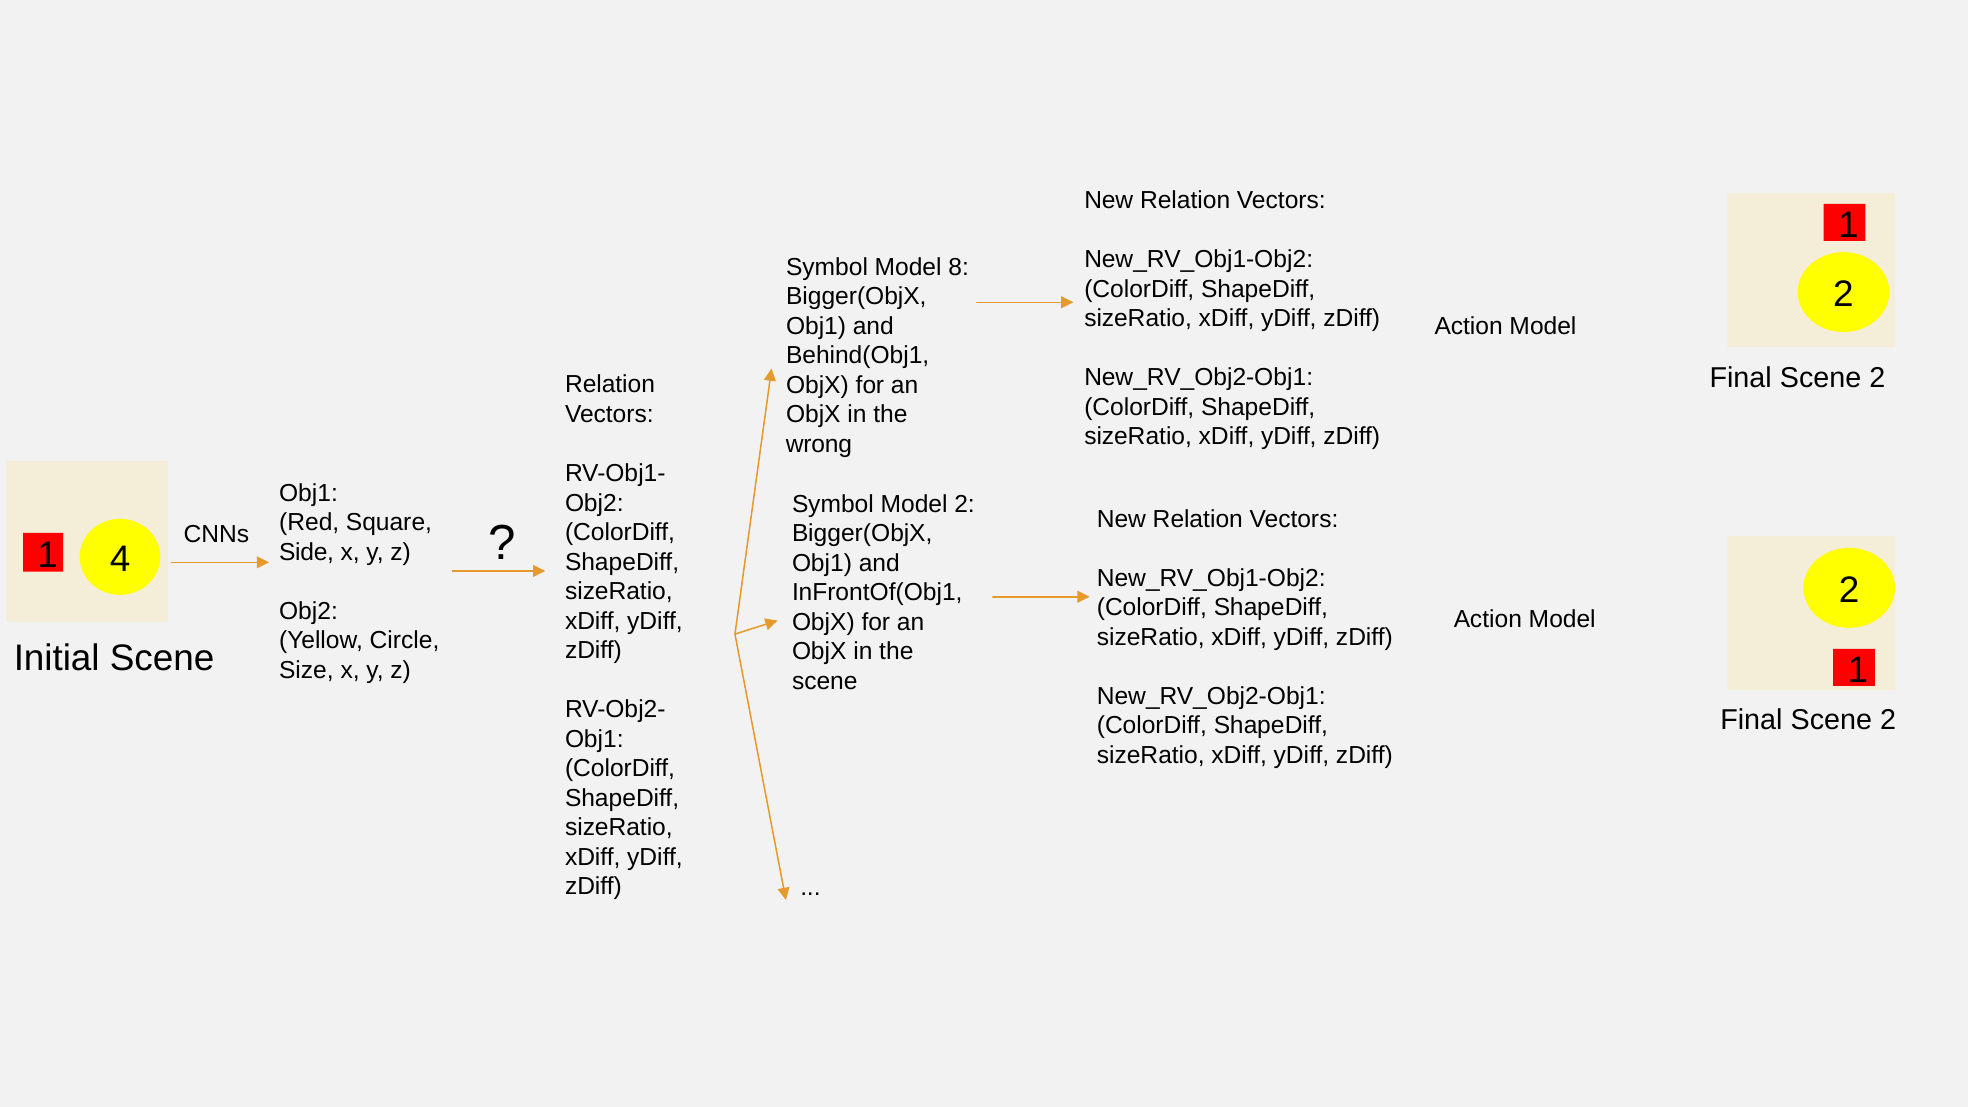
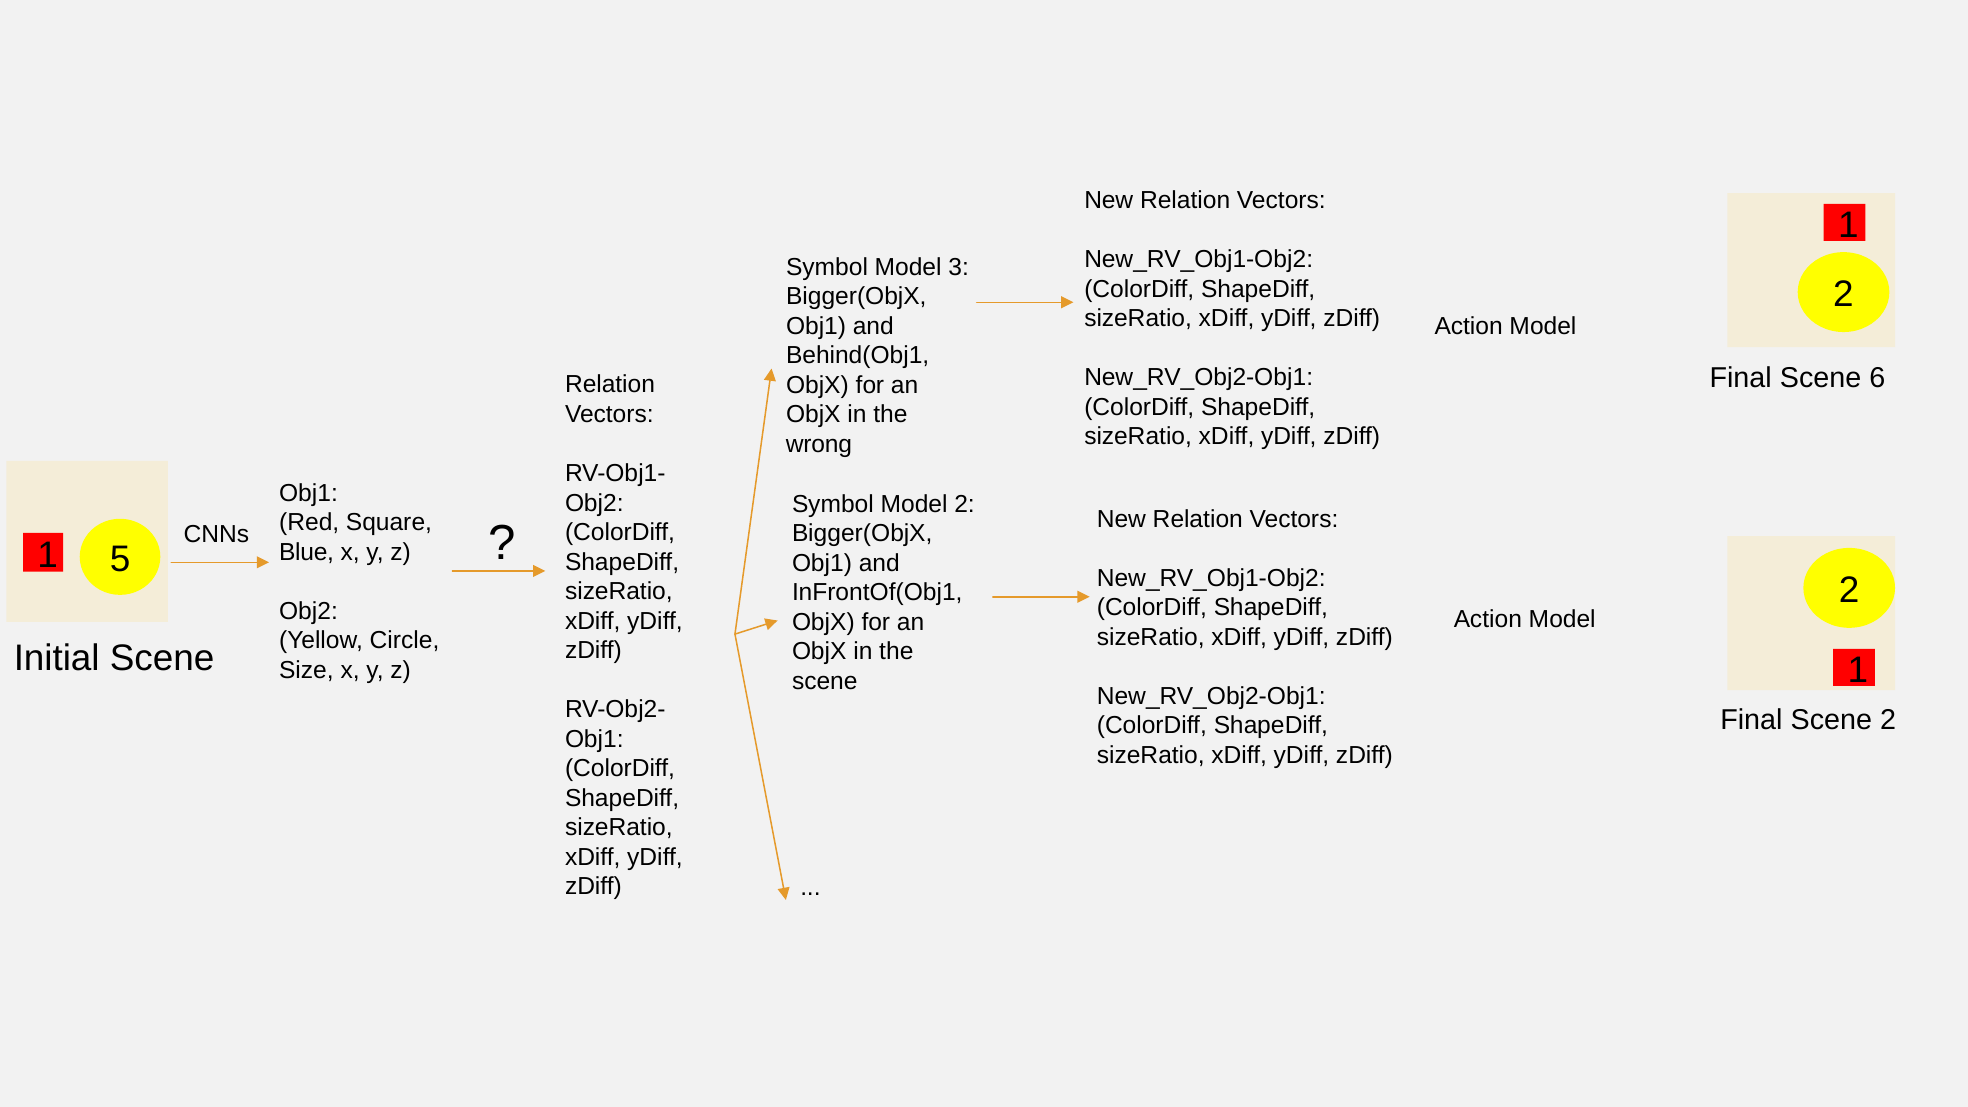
8: 8 -> 3
2 at (1877, 378): 2 -> 6
4: 4 -> 5
Side: Side -> Blue
